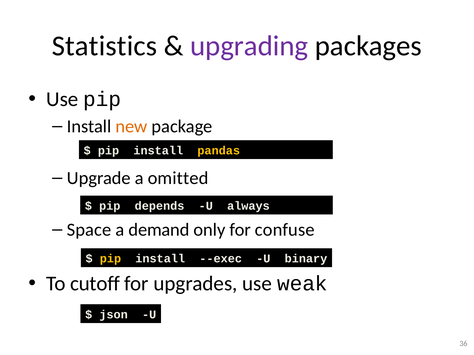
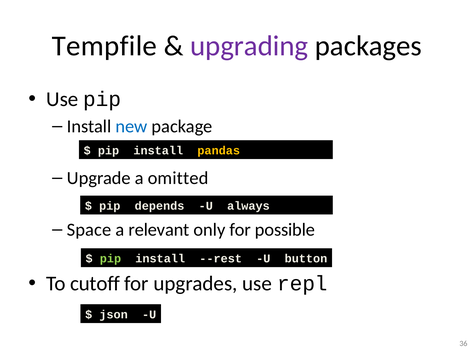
Statistics: Statistics -> Tempfile
new colour: orange -> blue
demand: demand -> relevant
confuse: confuse -> possible
pip at (110, 259) colour: yellow -> light green
--exec: --exec -> --rest
binary: binary -> button
weak: weak -> repl
